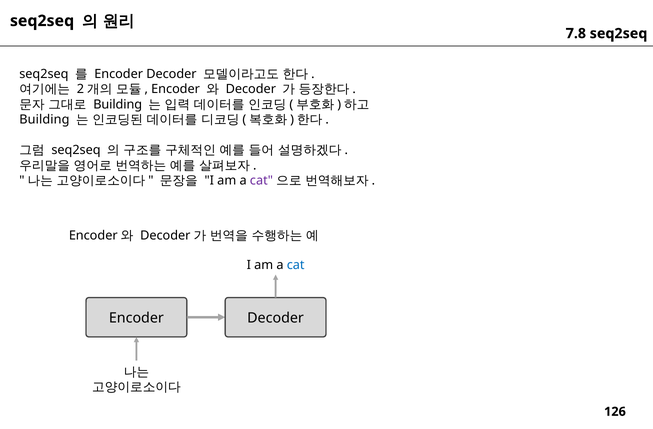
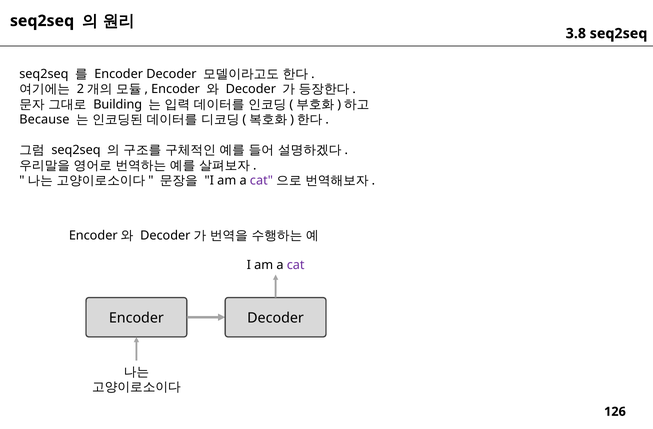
7.8: 7.8 -> 3.8
Building at (44, 120): Building -> Because
cat at (296, 265) colour: blue -> purple
